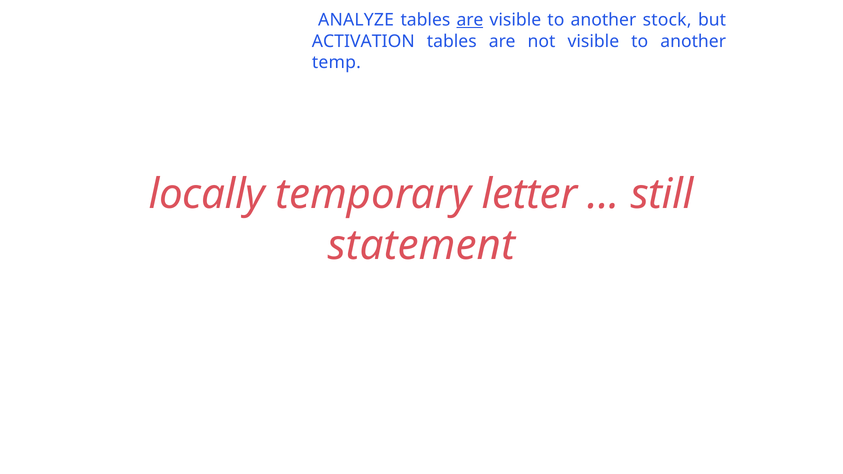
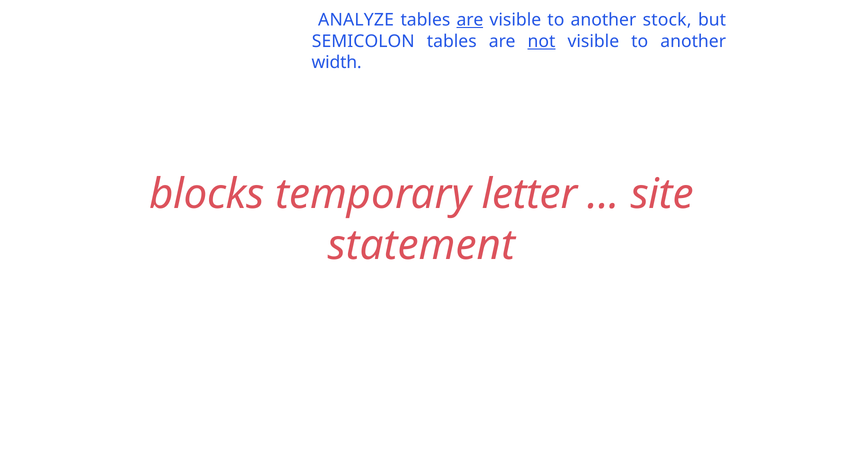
ACTIVATION: ACTIVATION -> SEMICOLON
not underline: none -> present
temp: temp -> width
locally: locally -> blocks
still: still -> site
